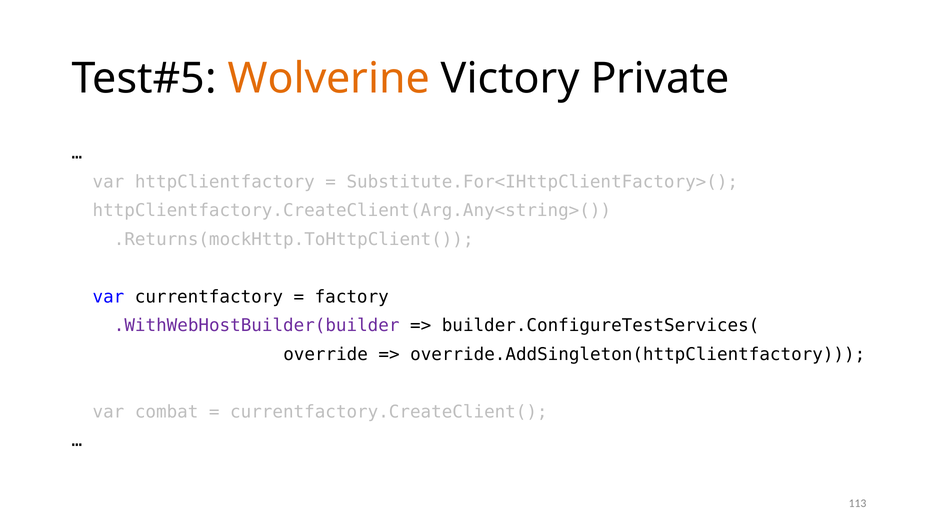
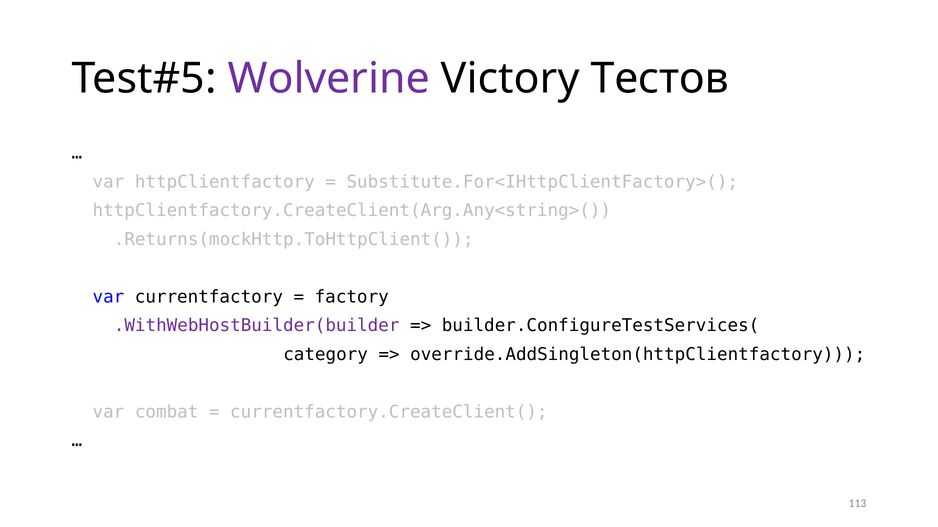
Wolverine colour: orange -> purple
Private: Private -> Тестов
override: override -> category
